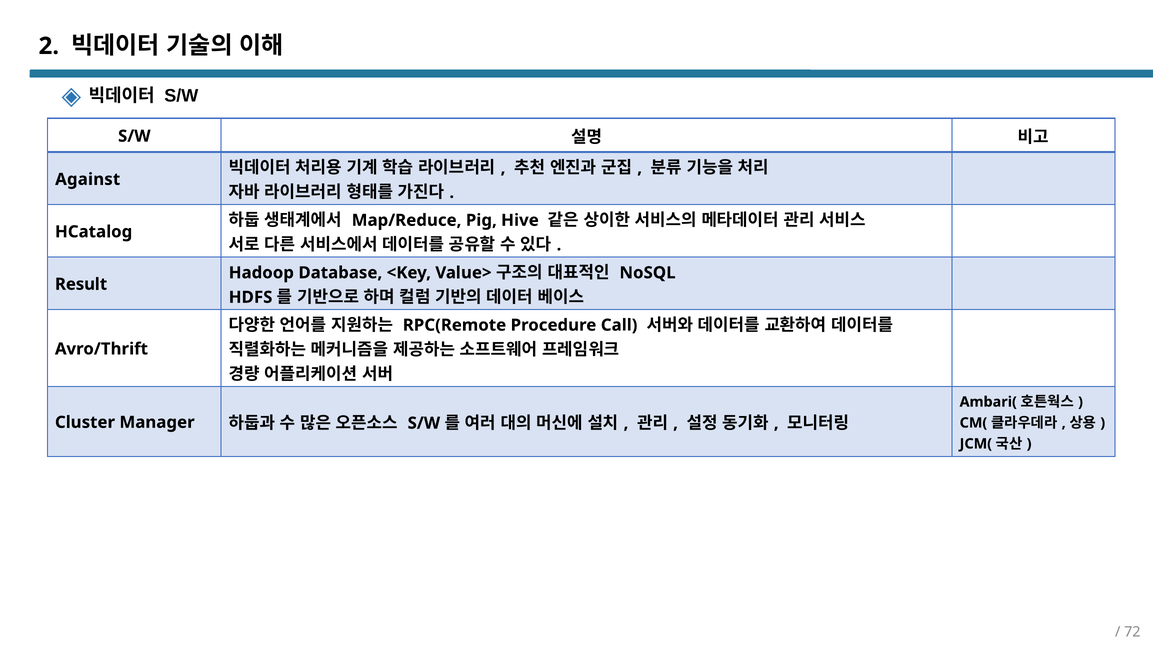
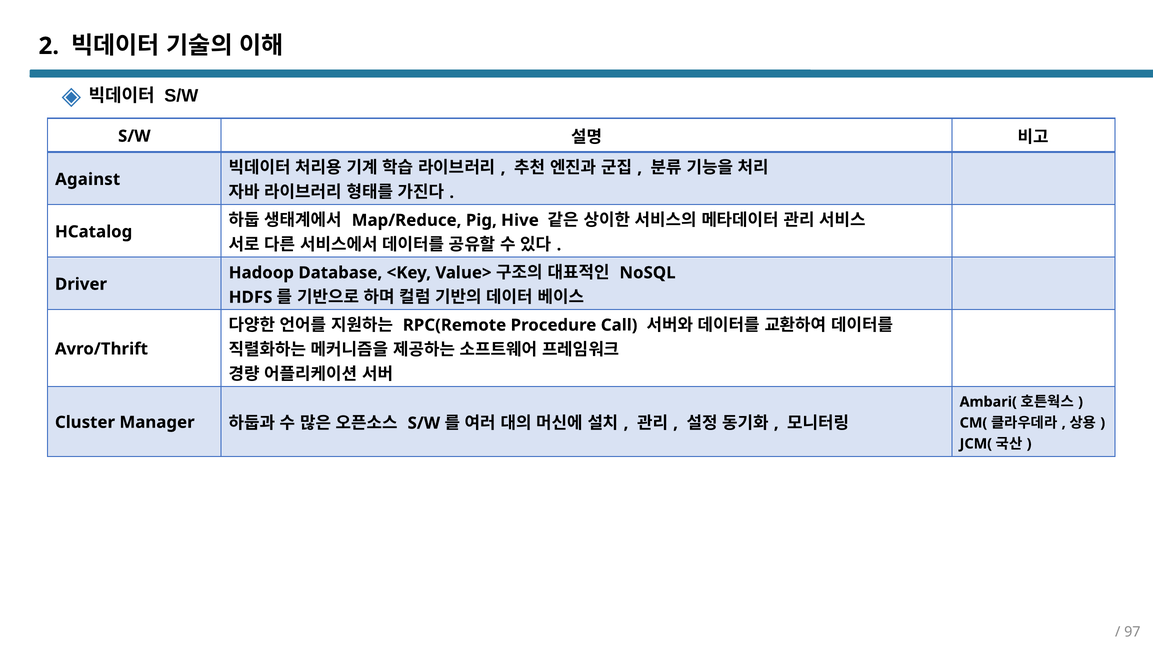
Result: Result -> Driver
72: 72 -> 97
